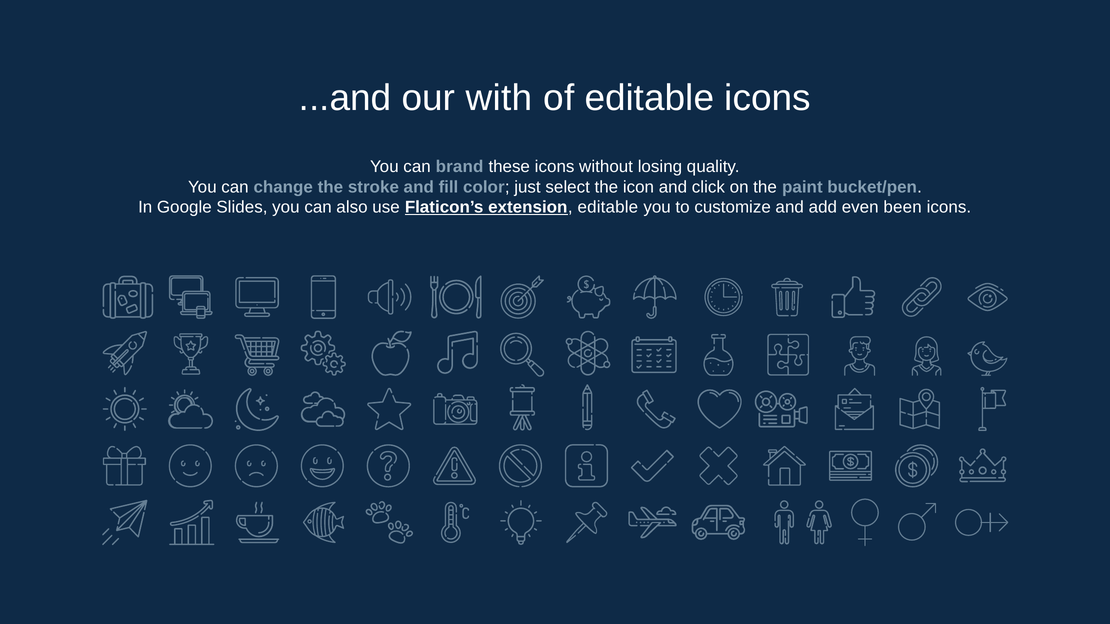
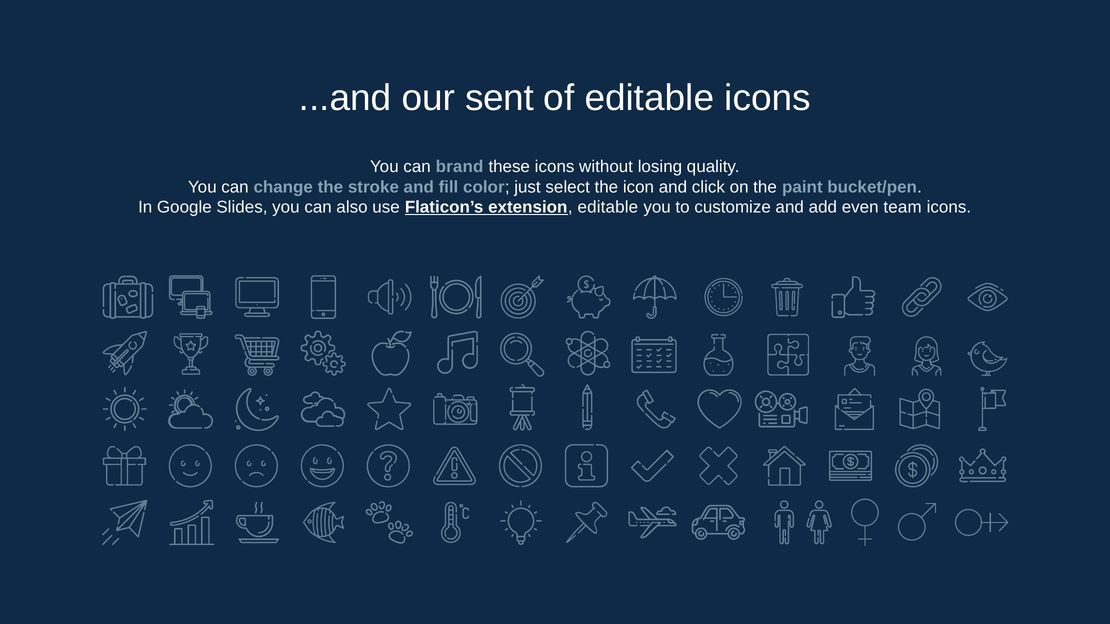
with: with -> sent
been: been -> team
